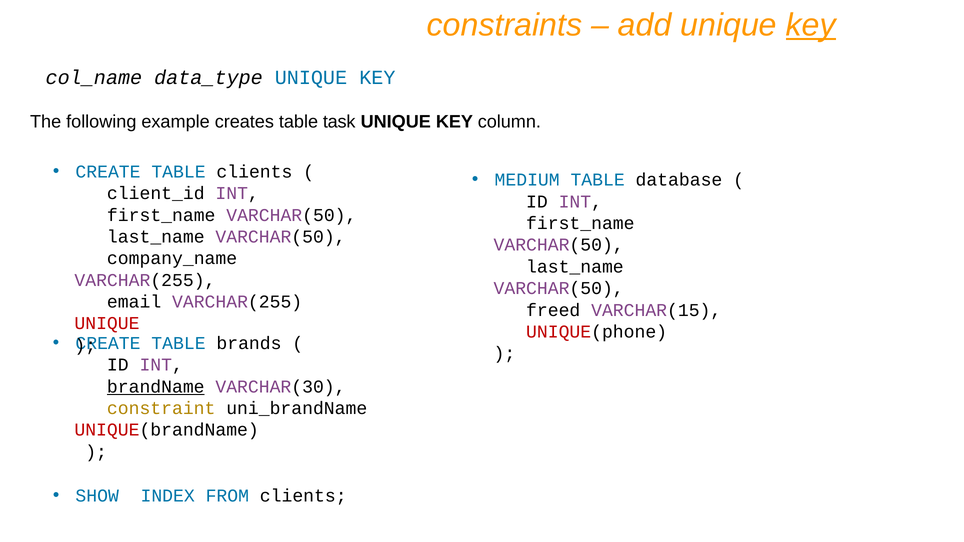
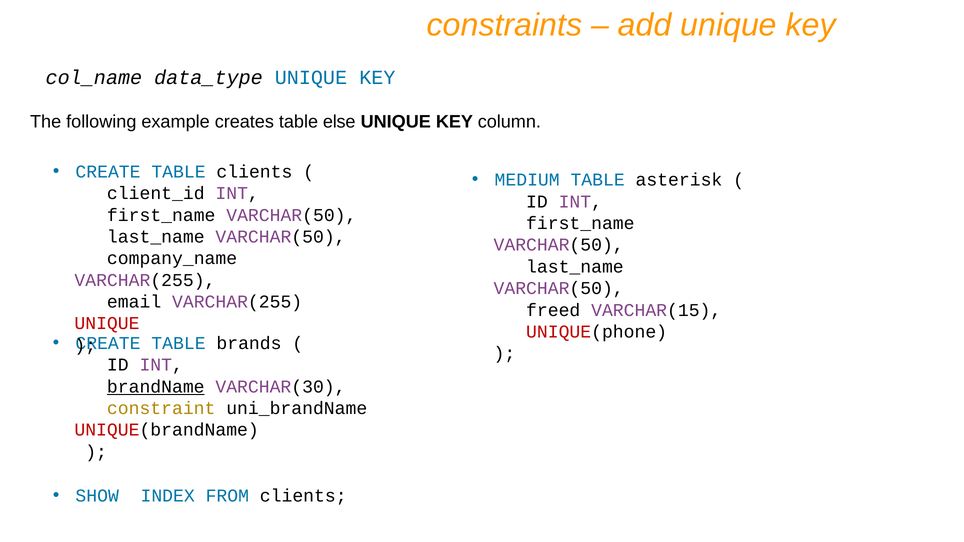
key at (811, 25) underline: present -> none
task: task -> else
database: database -> asterisk
